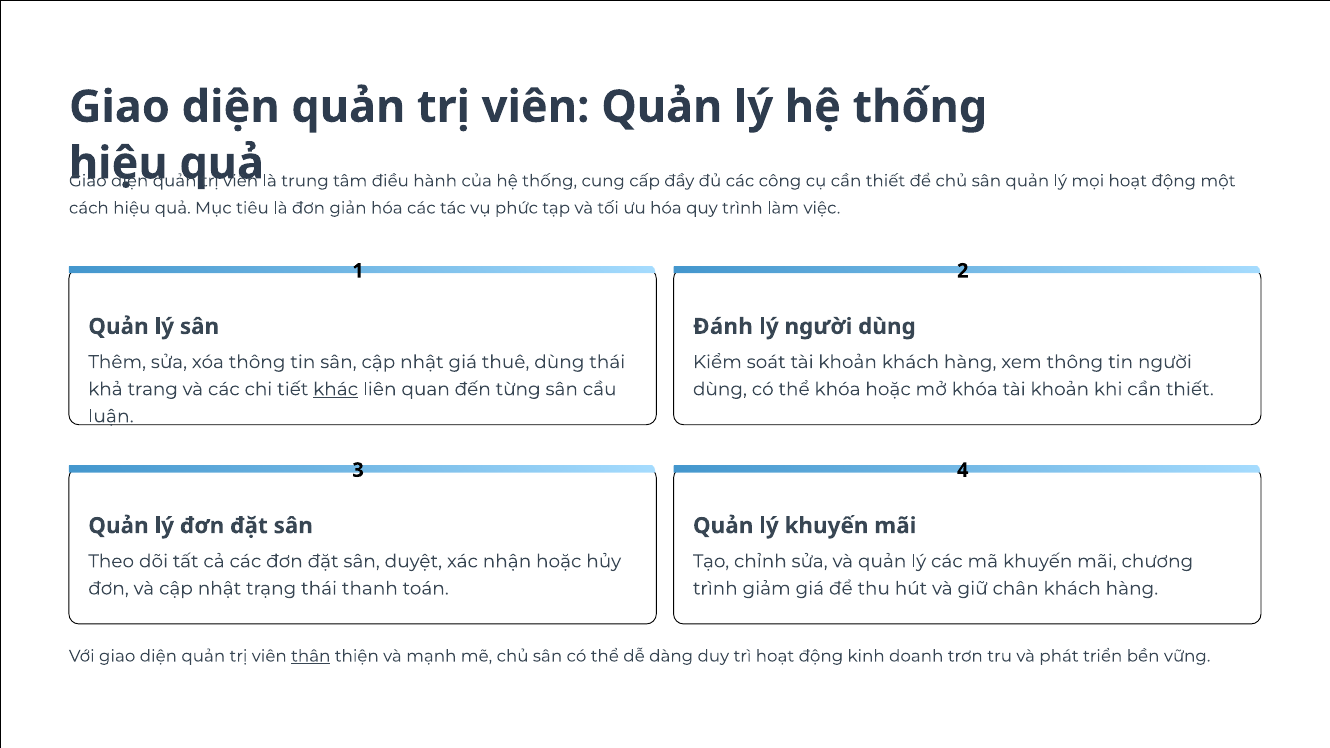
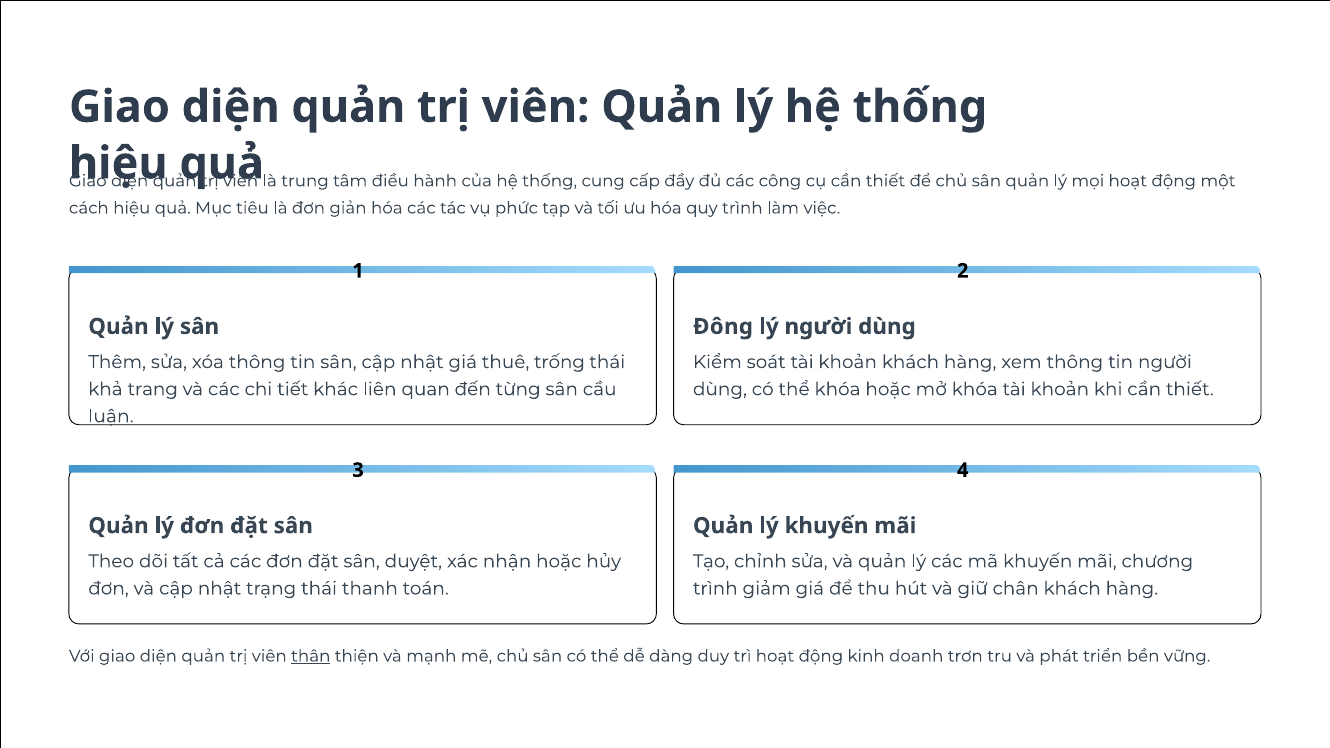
Đánh: Đánh -> Đông
thuê dùng: dùng -> trống
khác underline: present -> none
